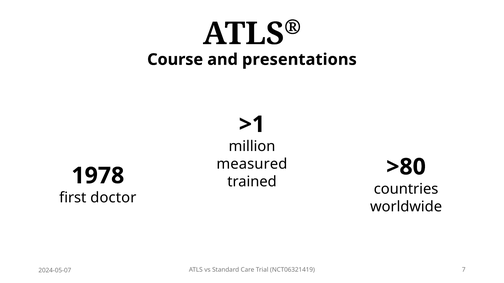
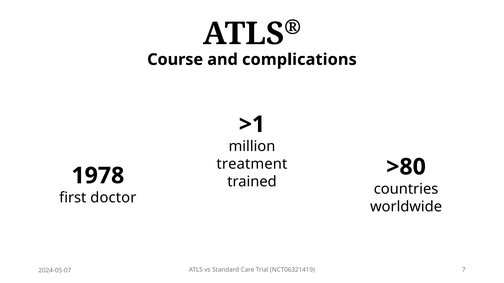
presentations: presentations -> complications
measured: measured -> treatment
